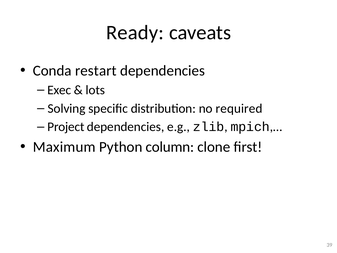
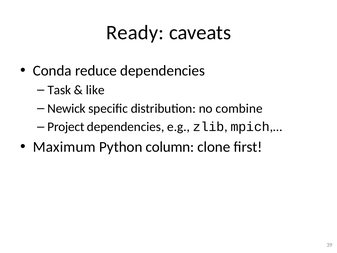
restart: restart -> reduce
Exec: Exec -> Task
lots: lots -> like
Solving: Solving -> Newick
required: required -> combine
